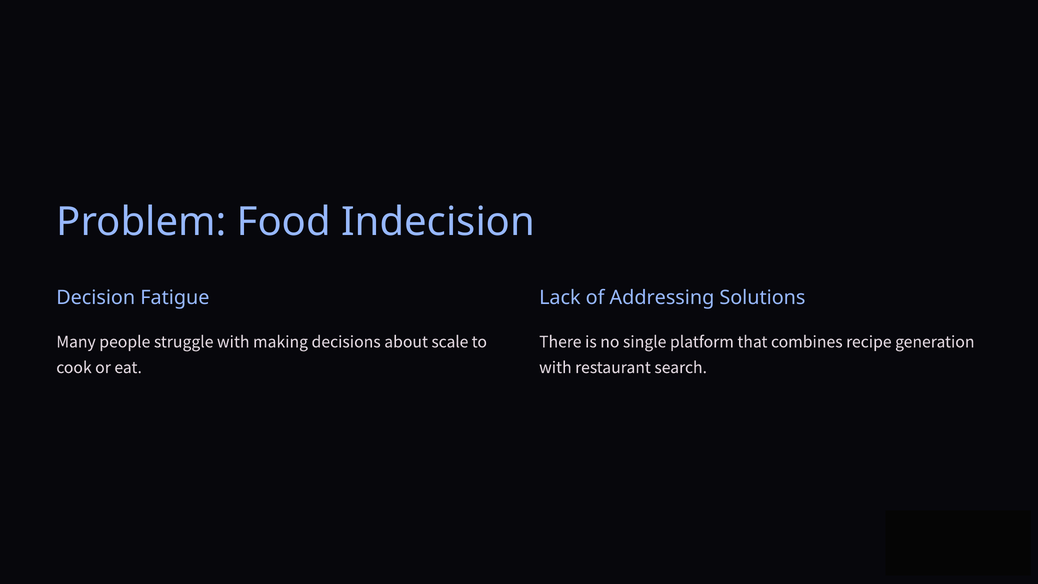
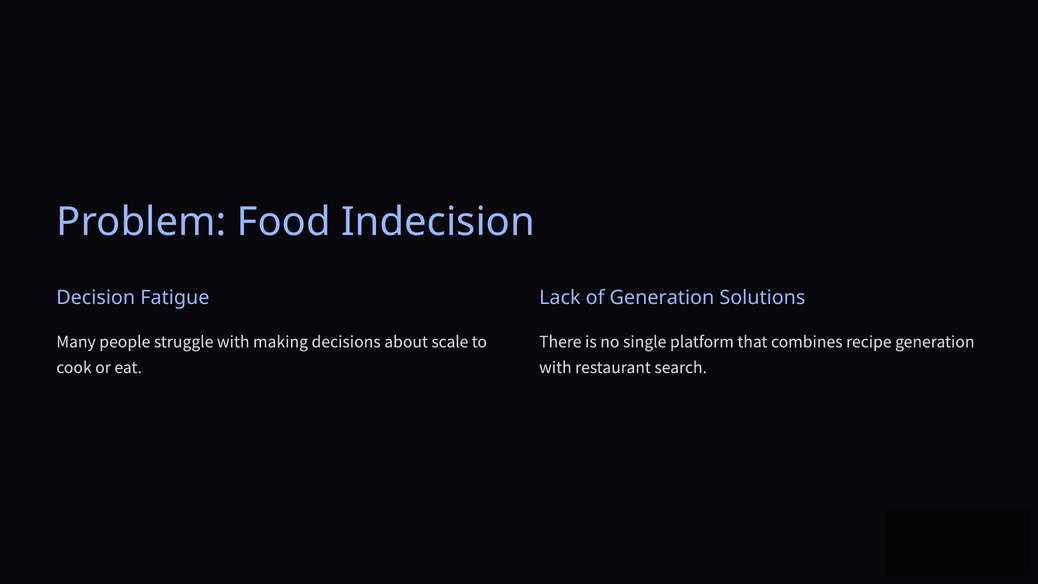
of Addressing: Addressing -> Generation
